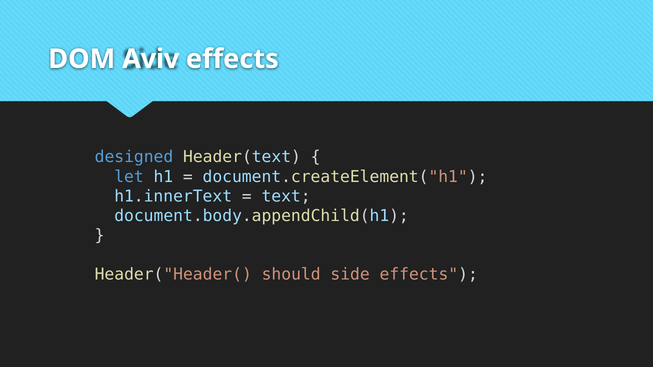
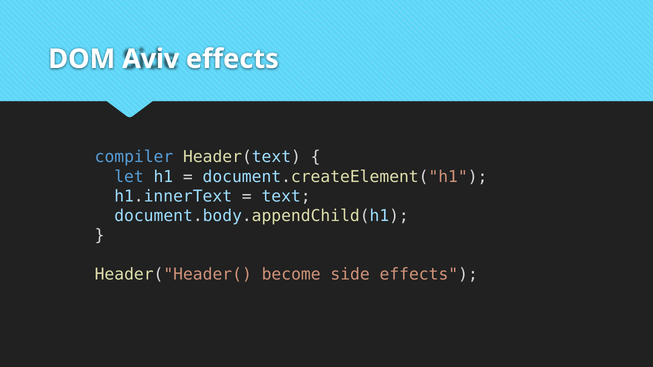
designed: designed -> compiler
should: should -> become
